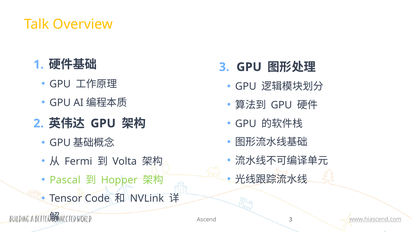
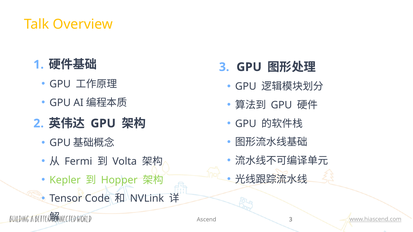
Pascal: Pascal -> Kepler
